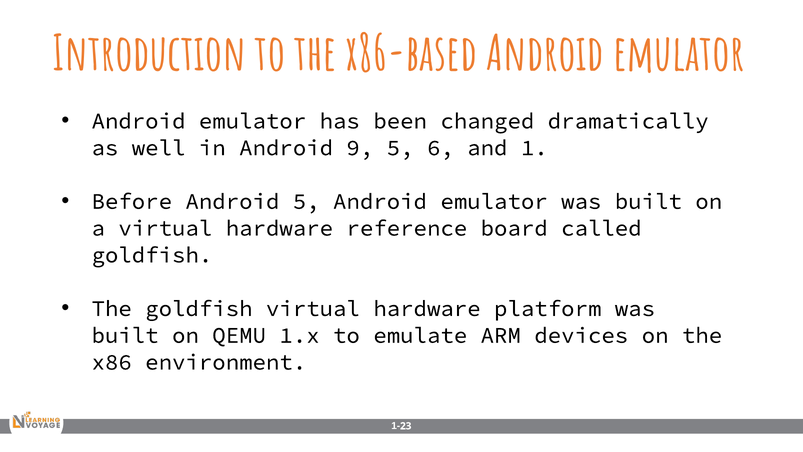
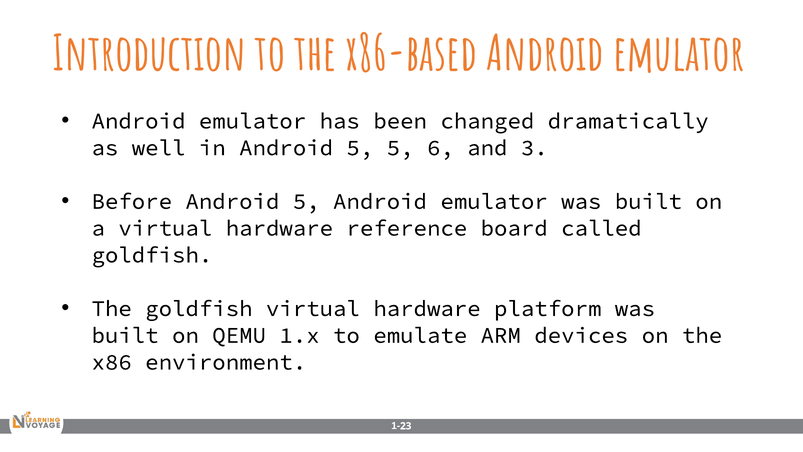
in Android 9: 9 -> 5
1: 1 -> 3
